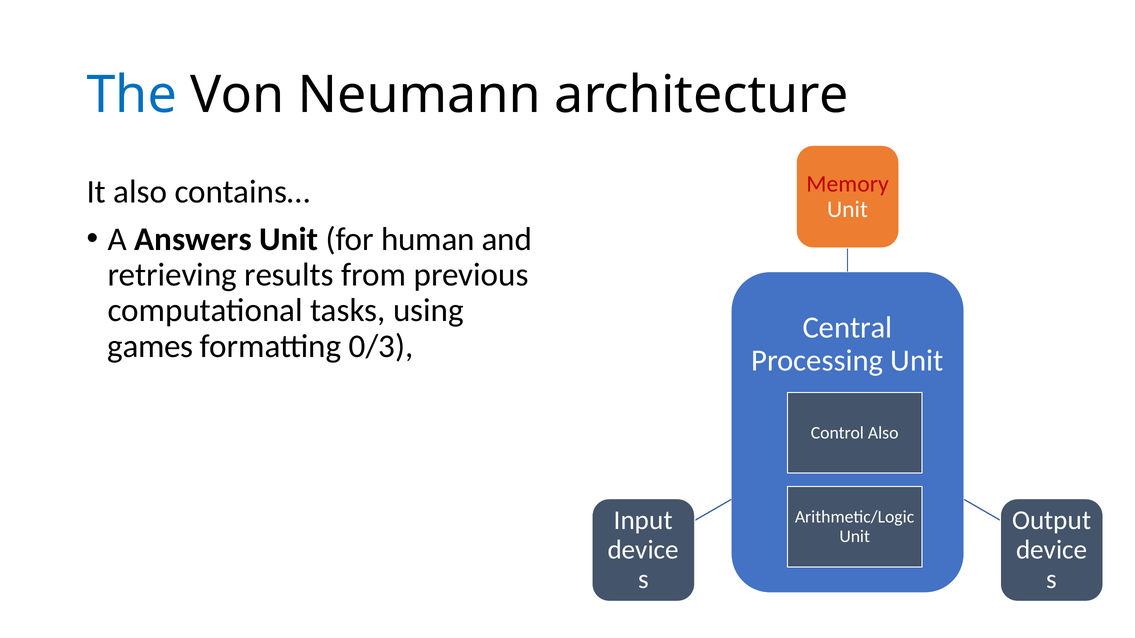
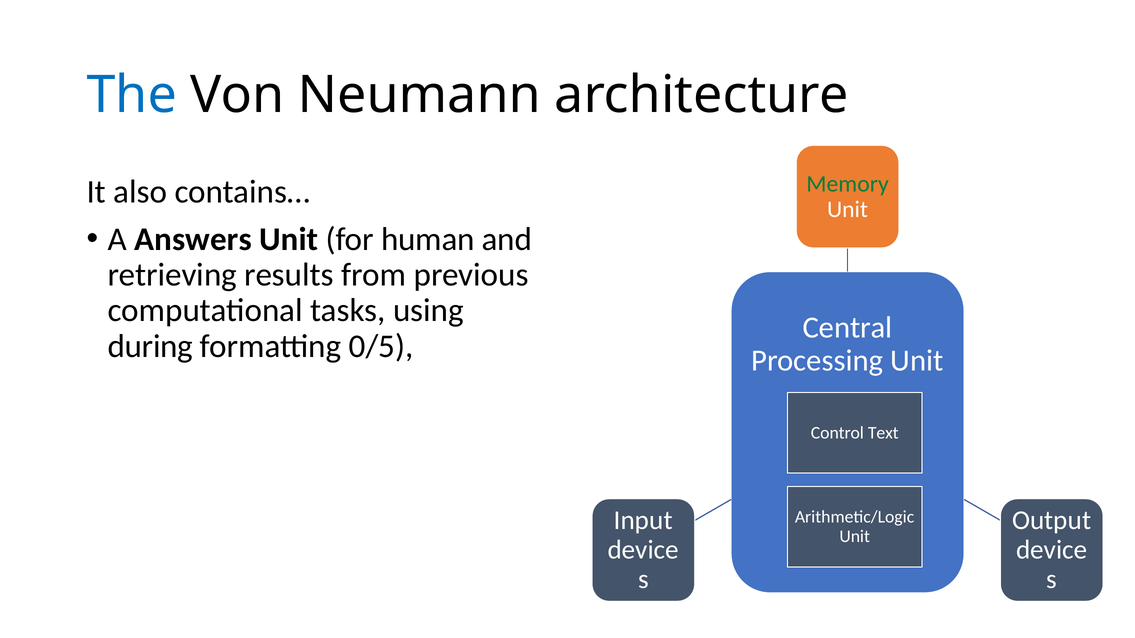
Memory colour: red -> green
games: games -> during
0/3: 0/3 -> 0/5
Also at (883, 433): Also -> Text
